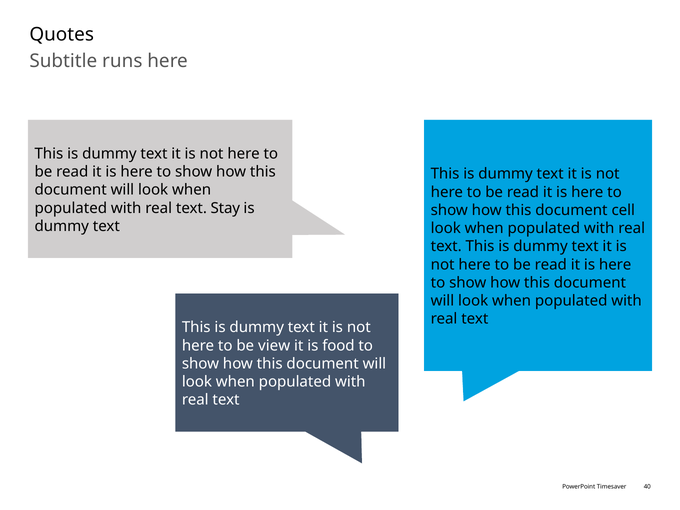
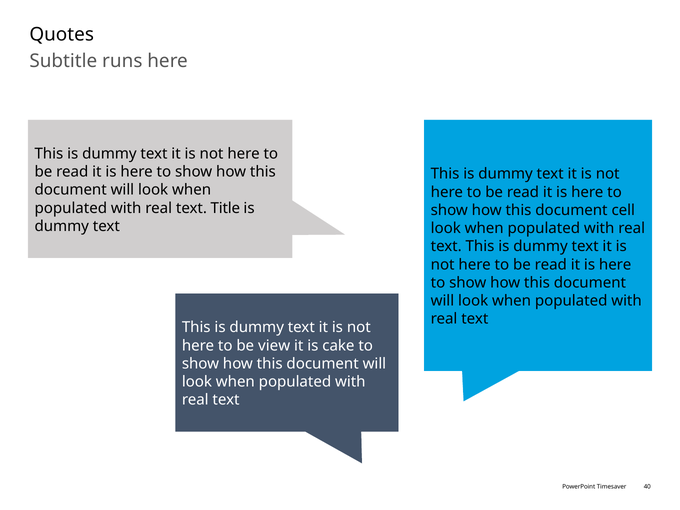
Stay: Stay -> Title
food: food -> cake
